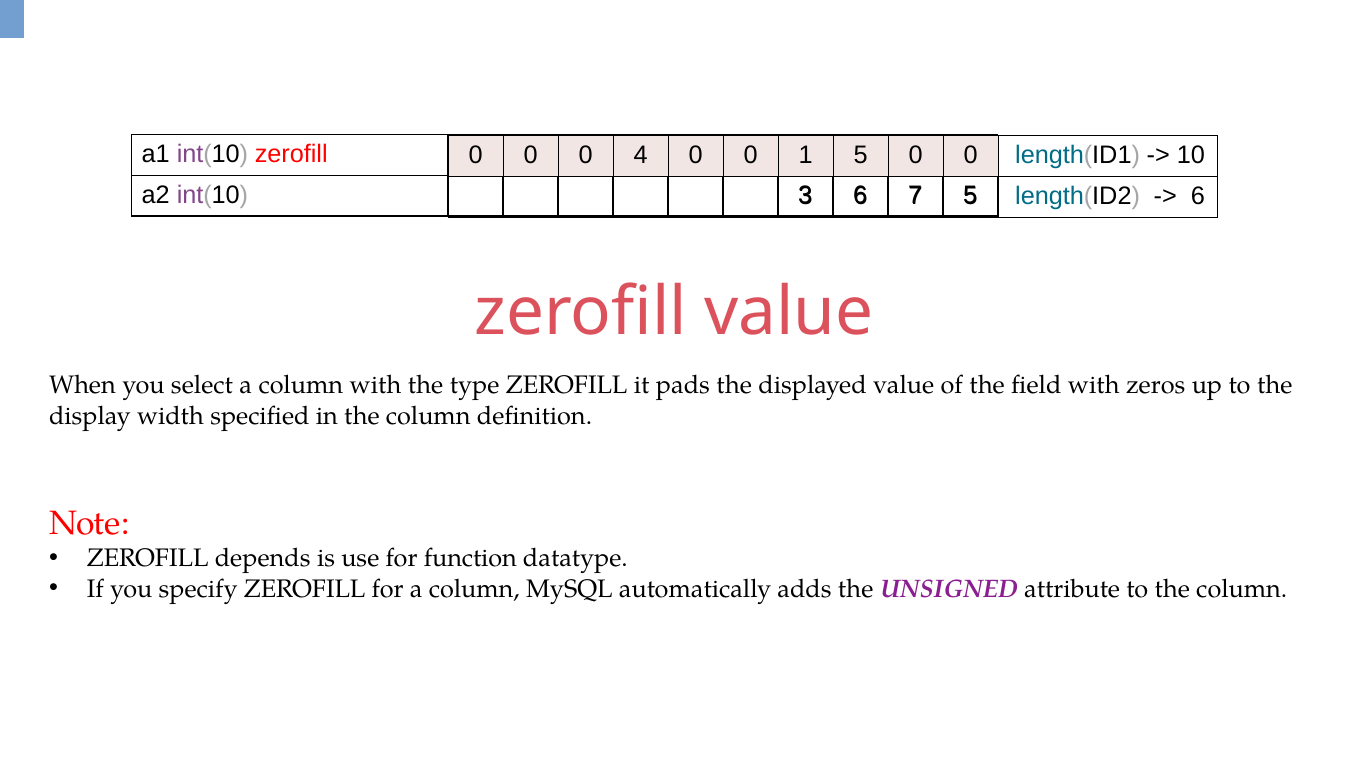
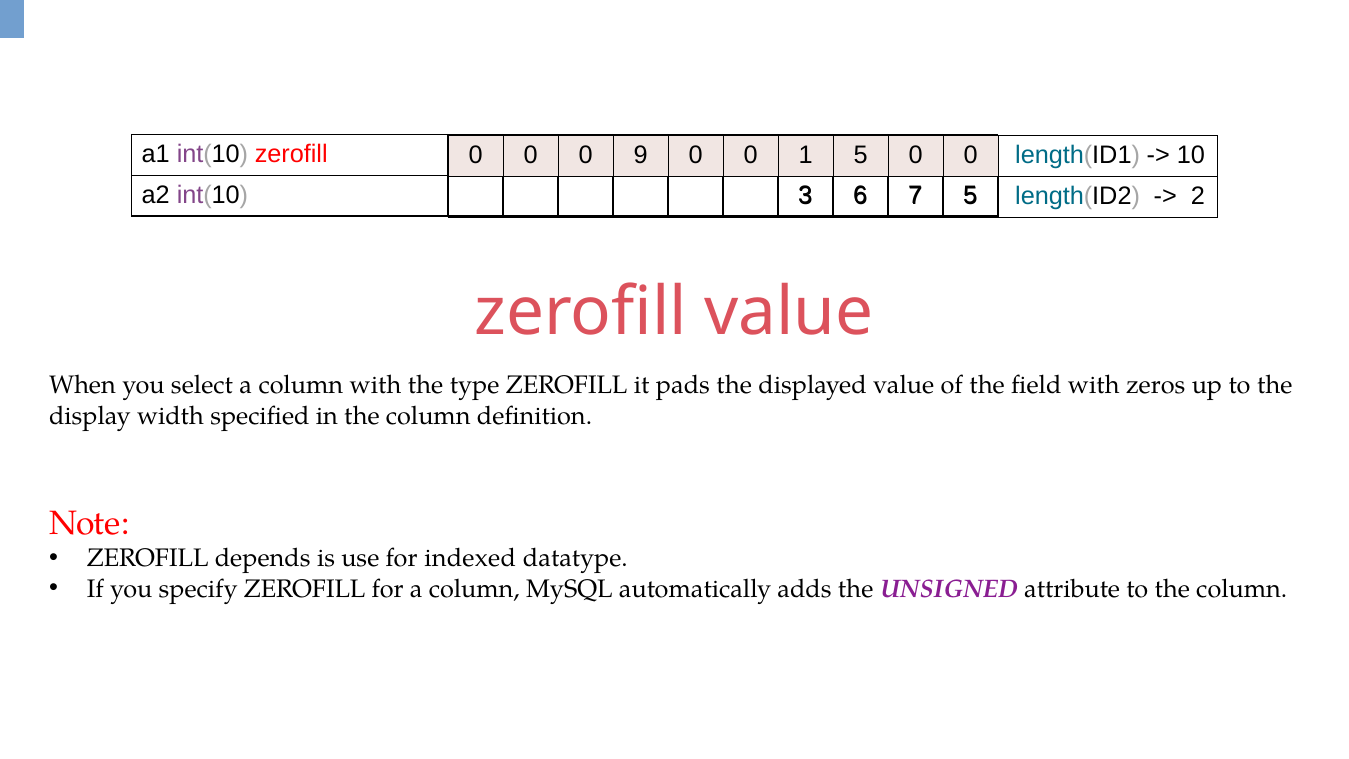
4: 4 -> 9
6 at (1198, 196): 6 -> 2
function: function -> indexed
